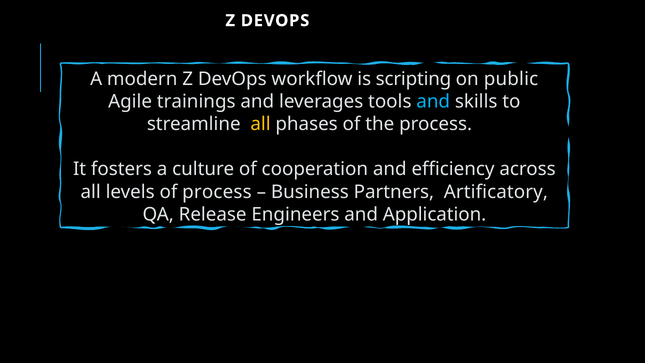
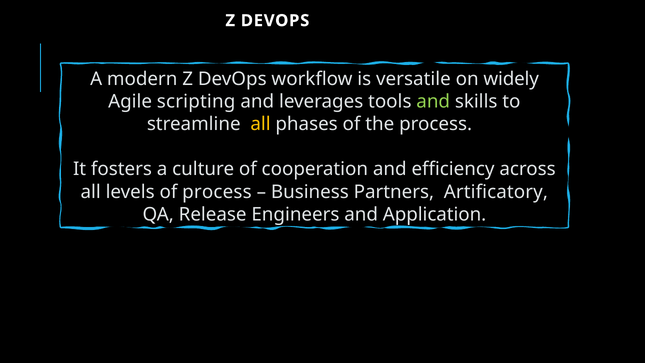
scripting: scripting -> versatile
public: public -> widely
trainings: trainings -> scripting
and at (433, 101) colour: light blue -> light green
